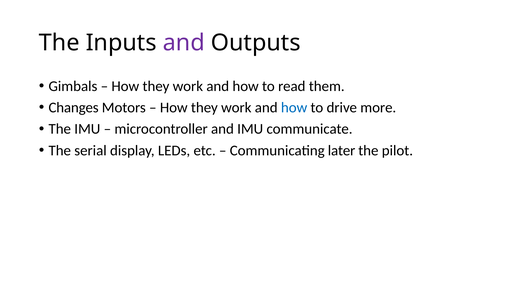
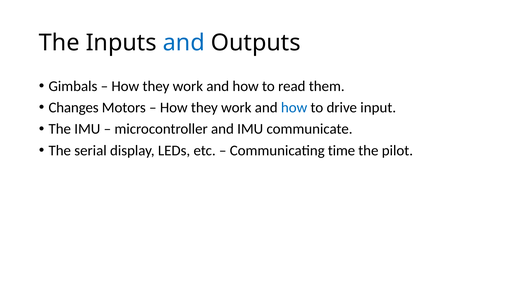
and at (184, 43) colour: purple -> blue
more: more -> input
later: later -> time
